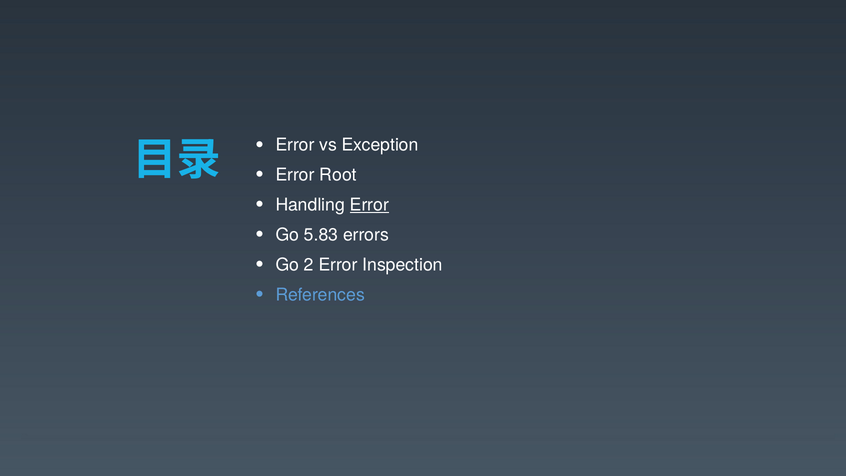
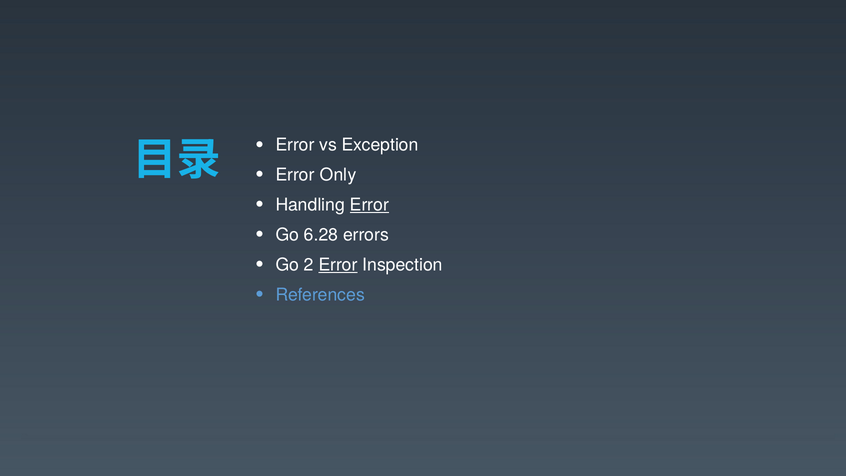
Root: Root -> Only
5.83: 5.83 -> 6.28
Error at (338, 265) underline: none -> present
